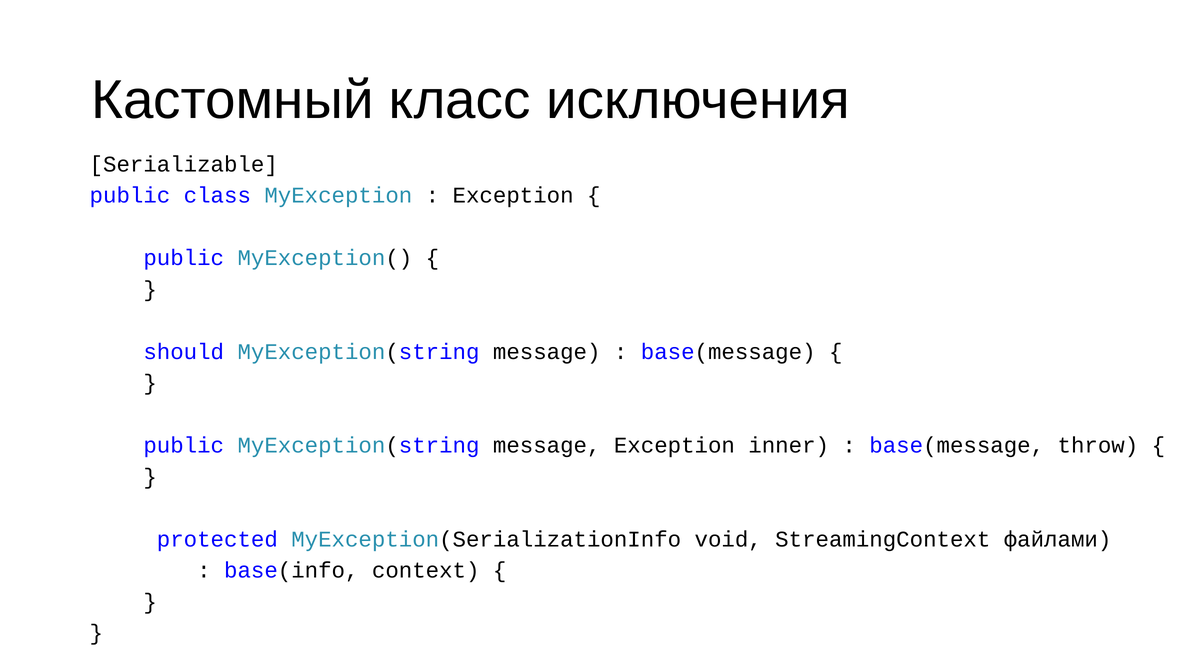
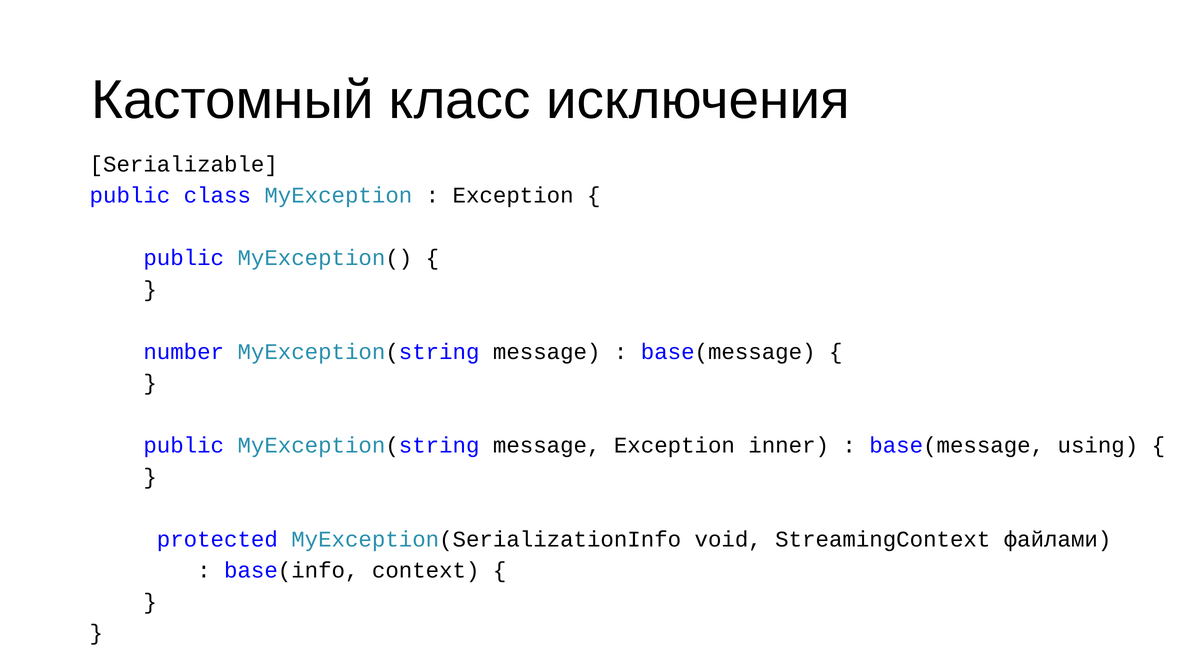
should: should -> number
throw: throw -> using
